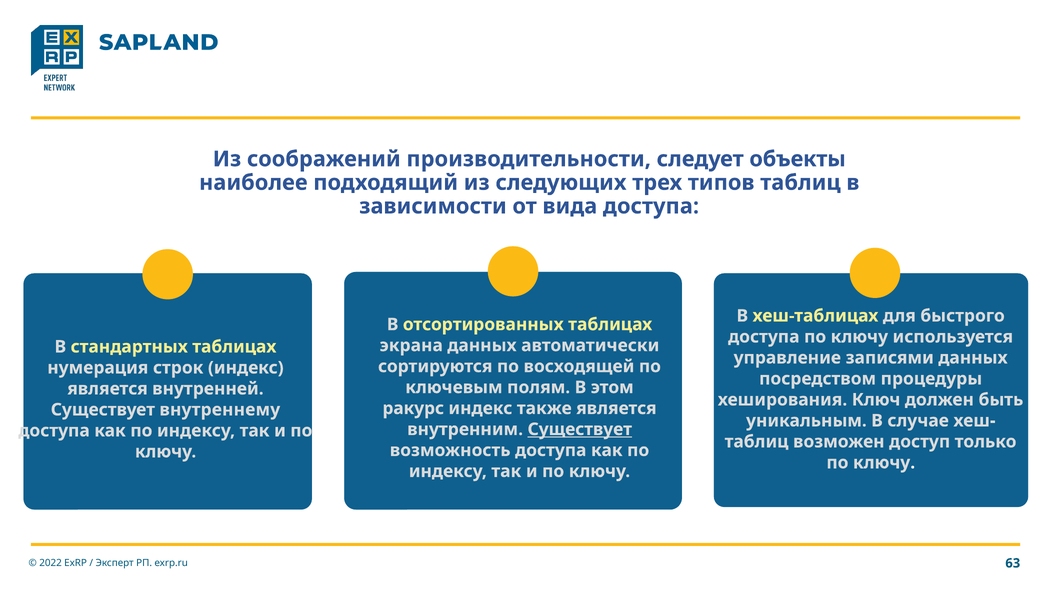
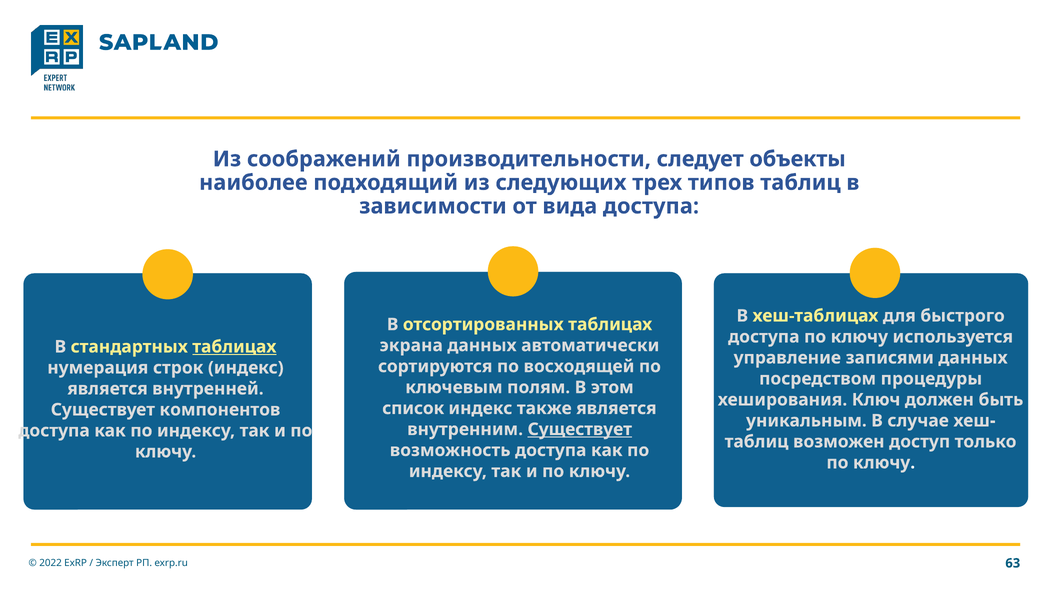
таблицах at (234, 347) underline: none -> present
ракурс: ракурс -> список
внутреннему: внутреннему -> компонентов
